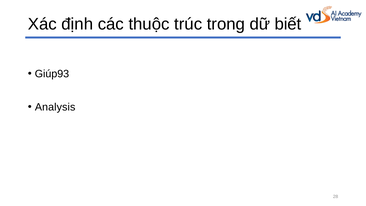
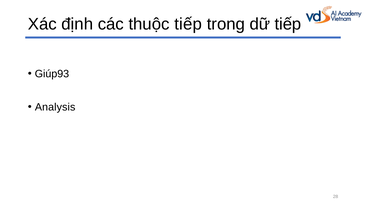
thuộc trúc: trúc -> tiếp
dữ biết: biết -> tiếp
